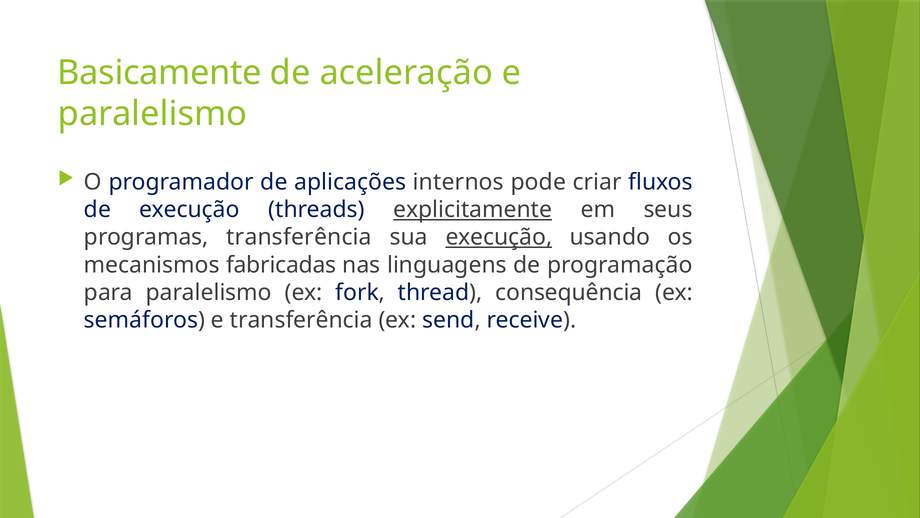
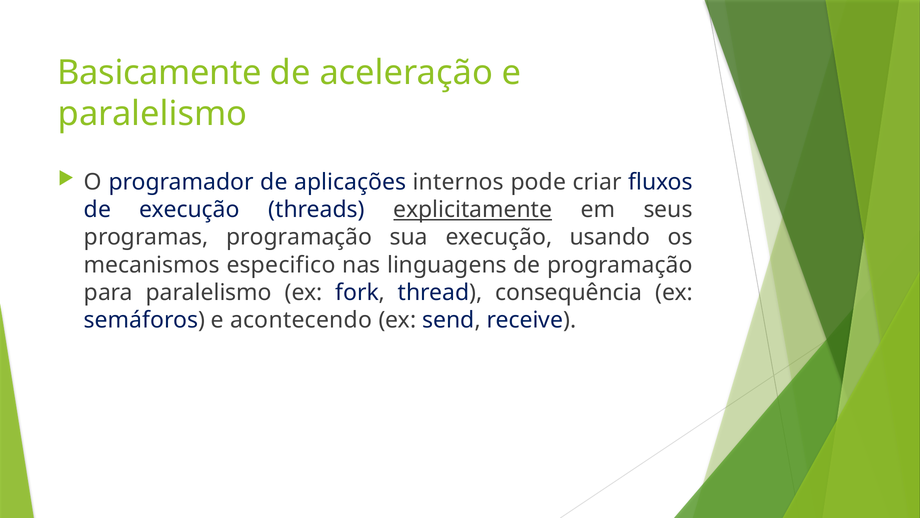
programas transferência: transferência -> programação
execução at (499, 237) underline: present -> none
fabricadas: fabricadas -> especifico
e transferência: transferência -> acontecendo
